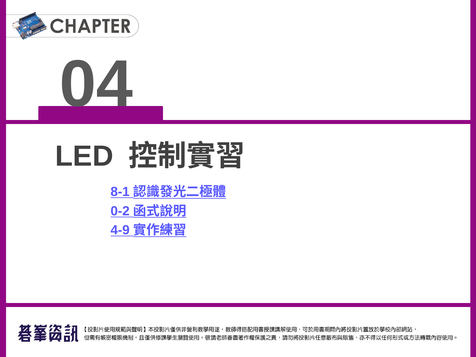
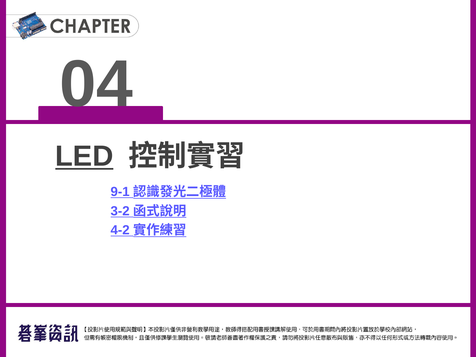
LED underline: none -> present
8-1: 8-1 -> 9-1
0-2: 0-2 -> 3-2
4-9: 4-9 -> 4-2
